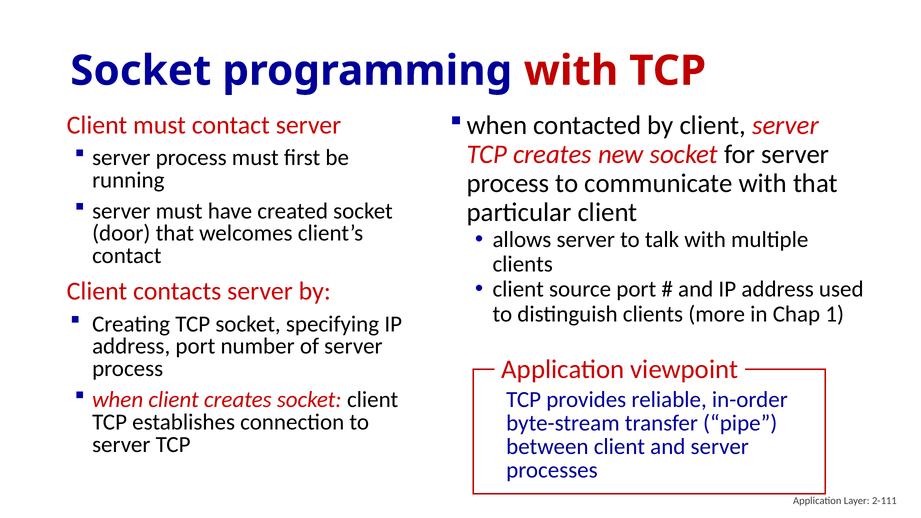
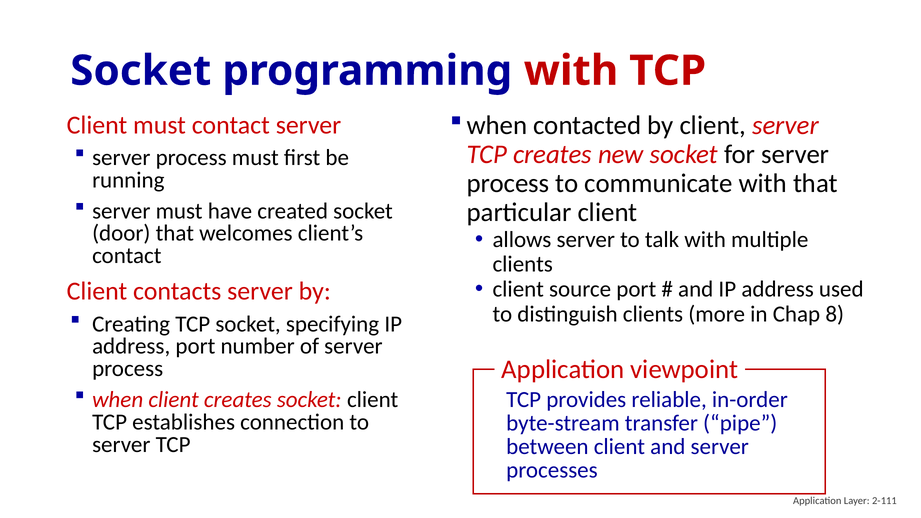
1: 1 -> 8
